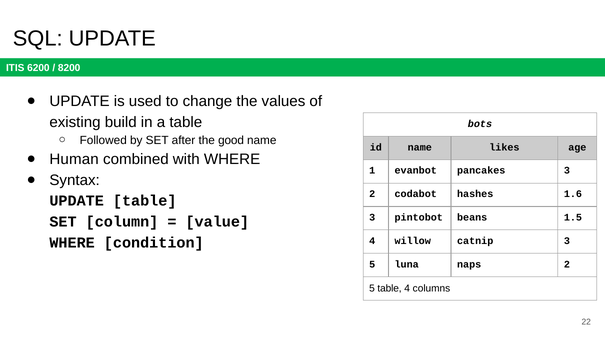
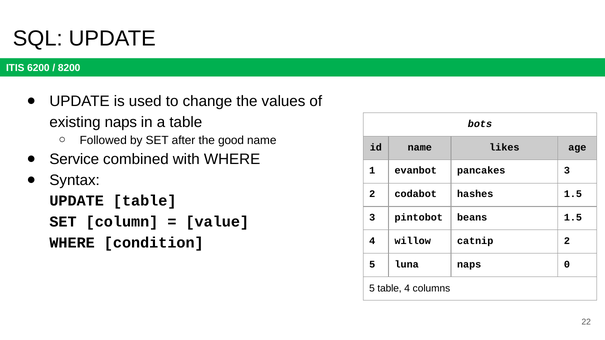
existing build: build -> naps
Human: Human -> Service
hashes 1.6: 1.6 -> 1.5
catnip 3: 3 -> 2
naps 2: 2 -> 0
